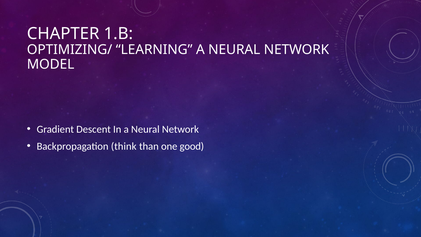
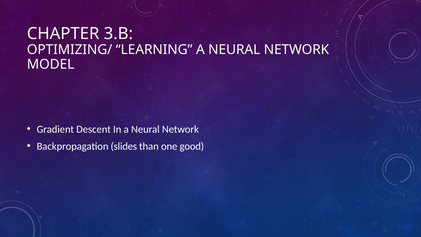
1.B: 1.B -> 3.B
think: think -> slides
